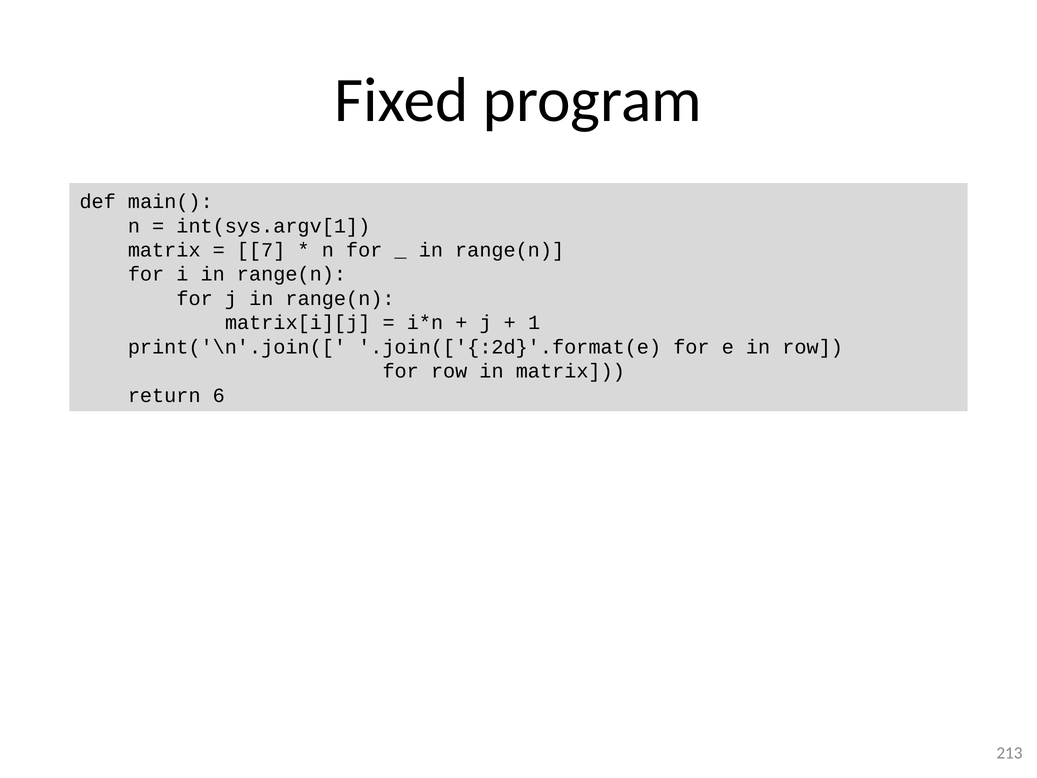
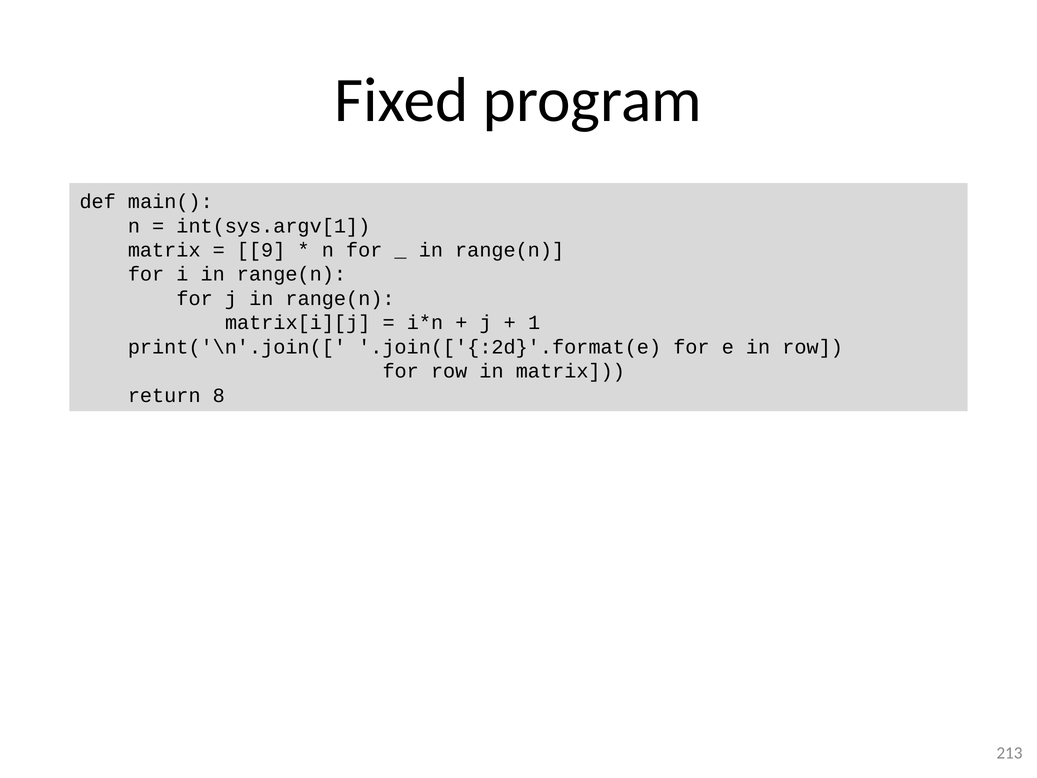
7: 7 -> 9
6: 6 -> 8
